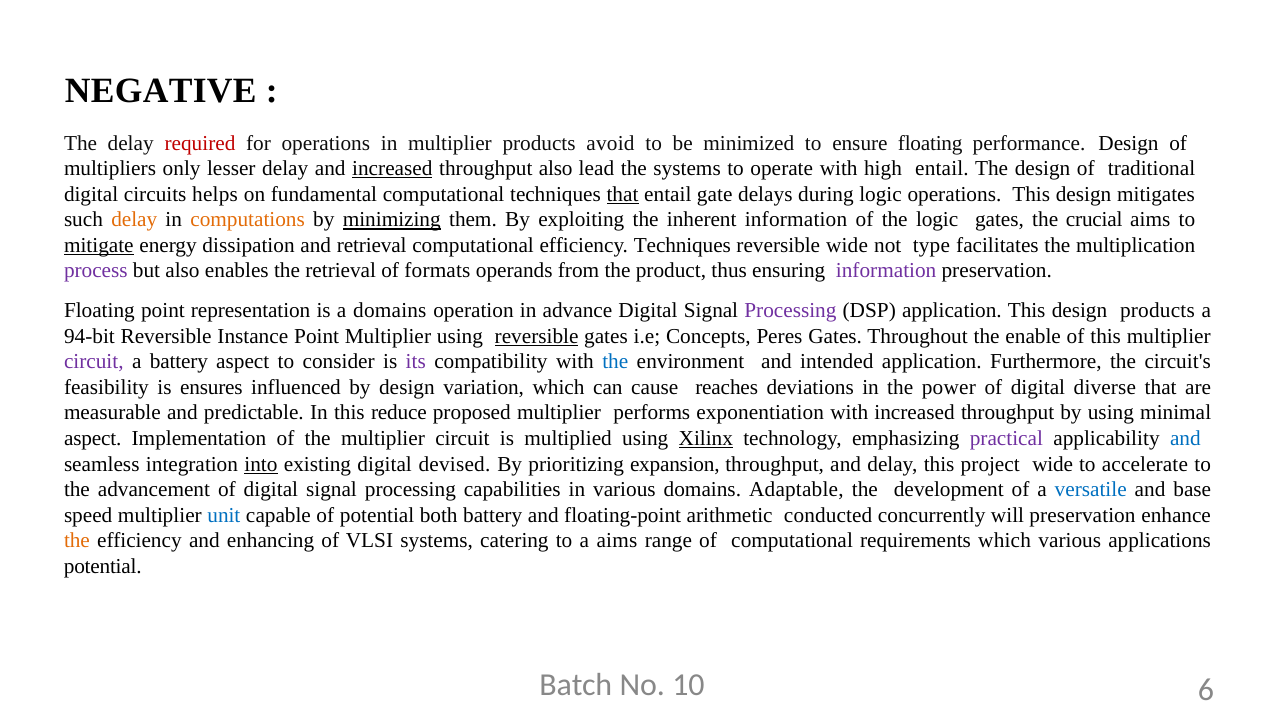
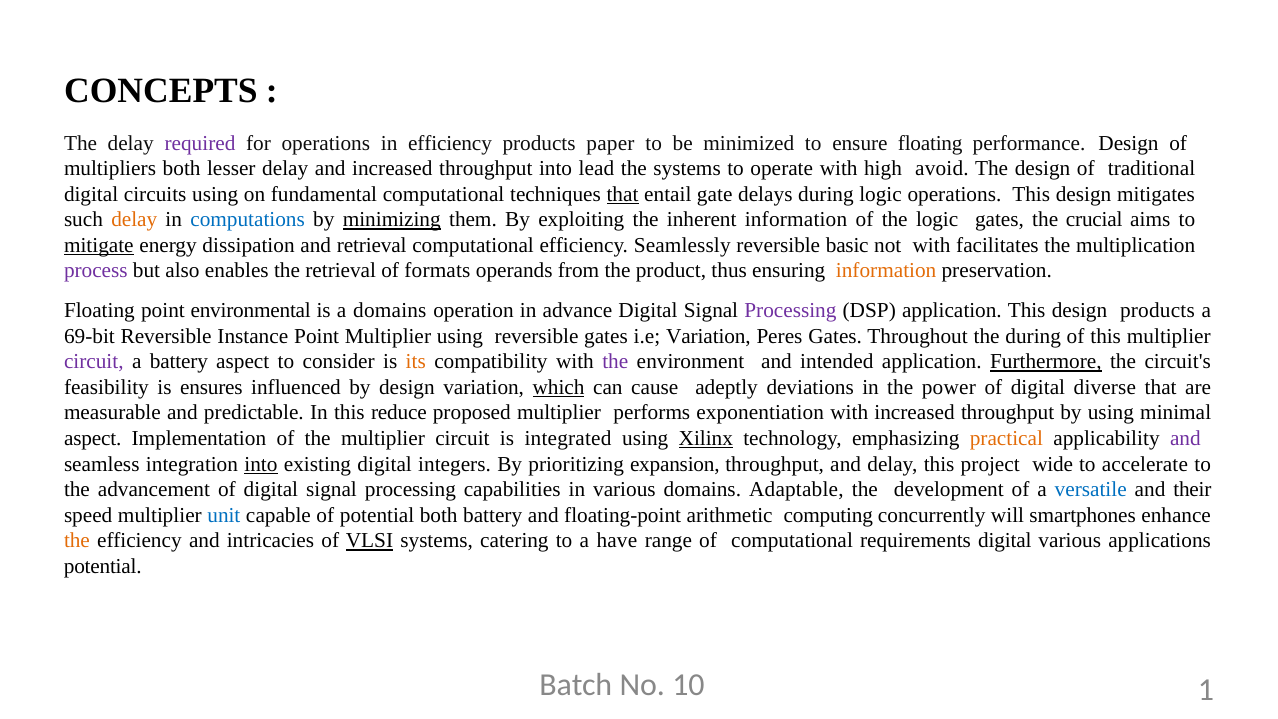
NEGATIVE: NEGATIVE -> CONCEPTS
required colour: red -> purple
in multiplier: multiplier -> efficiency
avoid: avoid -> paper
multipliers only: only -> both
increased at (392, 169) underline: present -> none
throughput also: also -> into
high entail: entail -> avoid
circuits helps: helps -> using
computations colour: orange -> blue
efficiency Techniques: Techniques -> Seamlessly
reversible wide: wide -> basic
not type: type -> with
information at (886, 271) colour: purple -> orange
representation: representation -> environmental
94-bit: 94-bit -> 69-bit
reversible at (537, 336) underline: present -> none
i.e Concepts: Concepts -> Variation
the enable: enable -> during
its colour: purple -> orange
the at (615, 362) colour: blue -> purple
Furthermore underline: none -> present
which at (559, 387) underline: none -> present
reaches: reaches -> adeptly
multiplied: multiplied -> integrated
practical colour: purple -> orange
and at (1185, 438) colour: blue -> purple
devised: devised -> integers
base: base -> their
conducted: conducted -> computing
will preservation: preservation -> smartphones
enhancing: enhancing -> intricacies
VLSI underline: none -> present
a aims: aims -> have
requirements which: which -> digital
6: 6 -> 1
